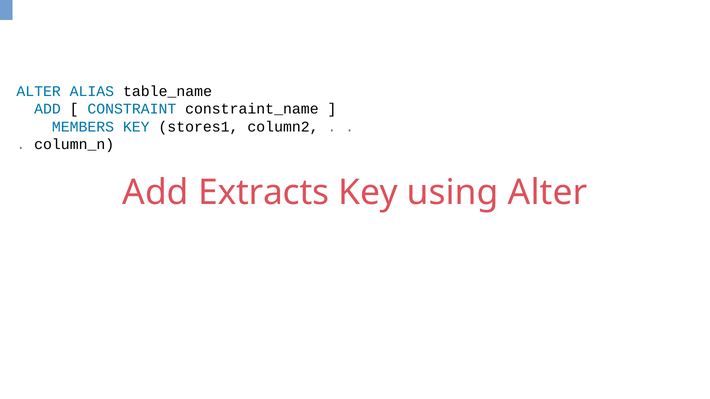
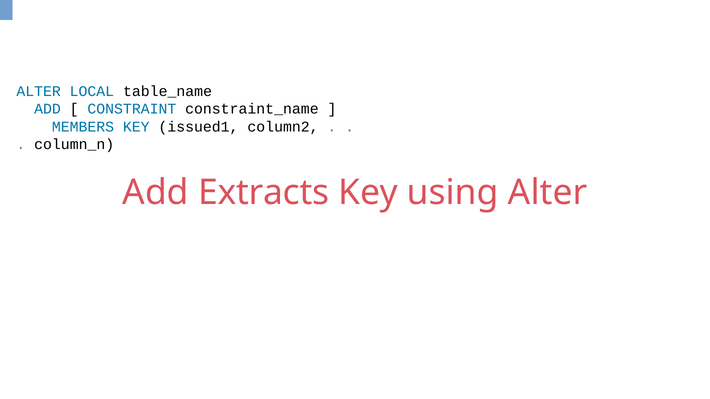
ALIAS: ALIAS -> LOCAL
stores1: stores1 -> issued1
